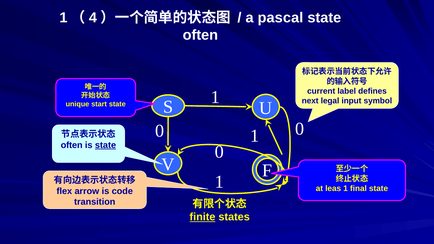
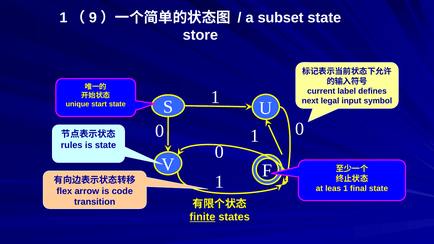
4: 4 -> 9
pascal: pascal -> subset
often at (200, 35): often -> store
often at (72, 145): often -> rules
state at (106, 145) underline: present -> none
